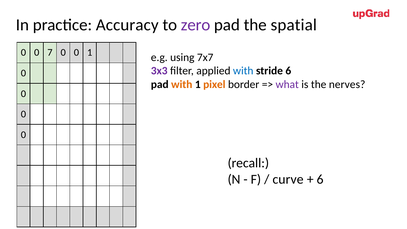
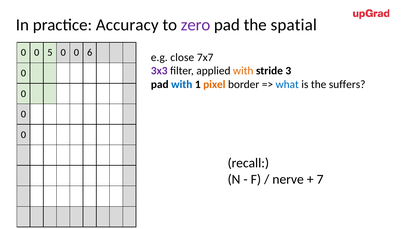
7: 7 -> 5
0 1: 1 -> 6
using: using -> close
with at (243, 71) colour: blue -> orange
stride 6: 6 -> 3
with at (182, 84) colour: orange -> blue
what colour: purple -> blue
nerves: nerves -> suffers
curve: curve -> nerve
6 at (320, 179): 6 -> 7
